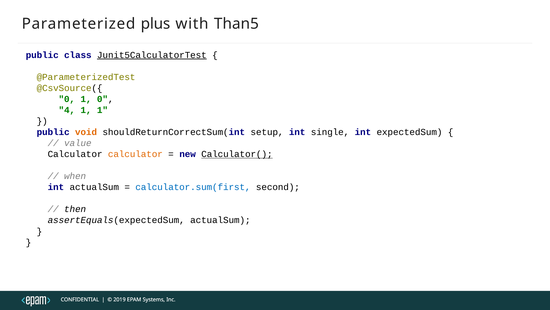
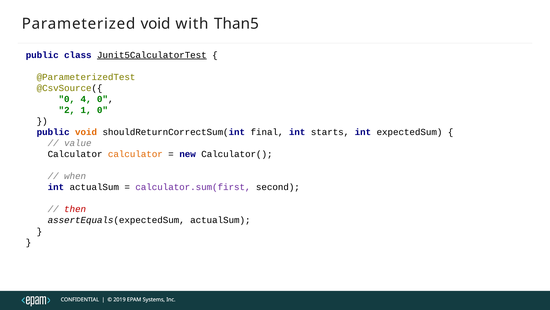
Parameterized plus: plus -> void
0 1: 1 -> 4
4: 4 -> 2
1 1: 1 -> 0
setup: setup -> final
single: single -> starts
Calculator( underline: present -> none
calculator.sum(first colour: blue -> purple
then colour: black -> red
